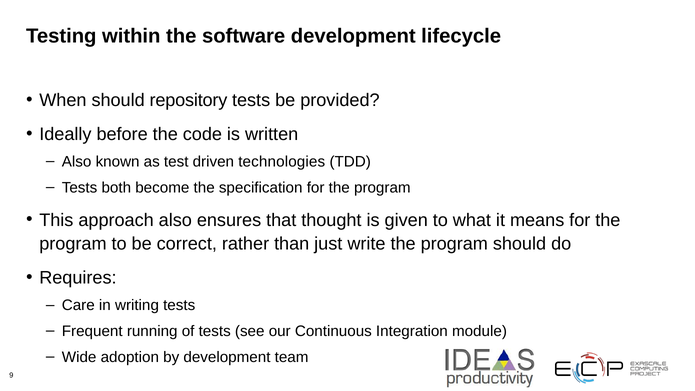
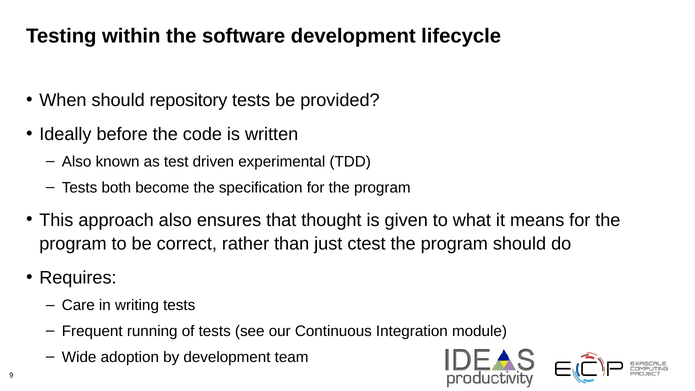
technologies: technologies -> experimental
write: write -> ctest
